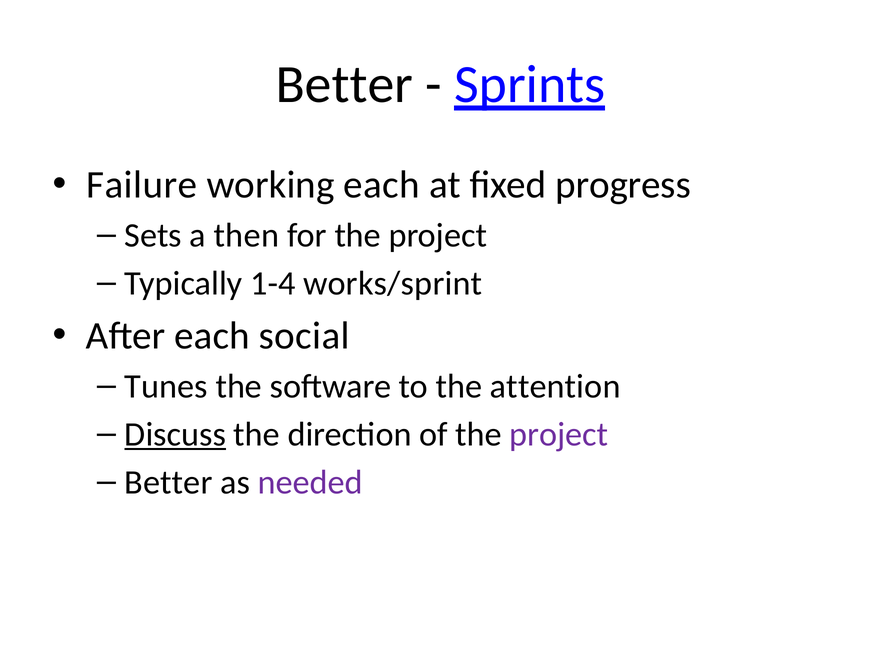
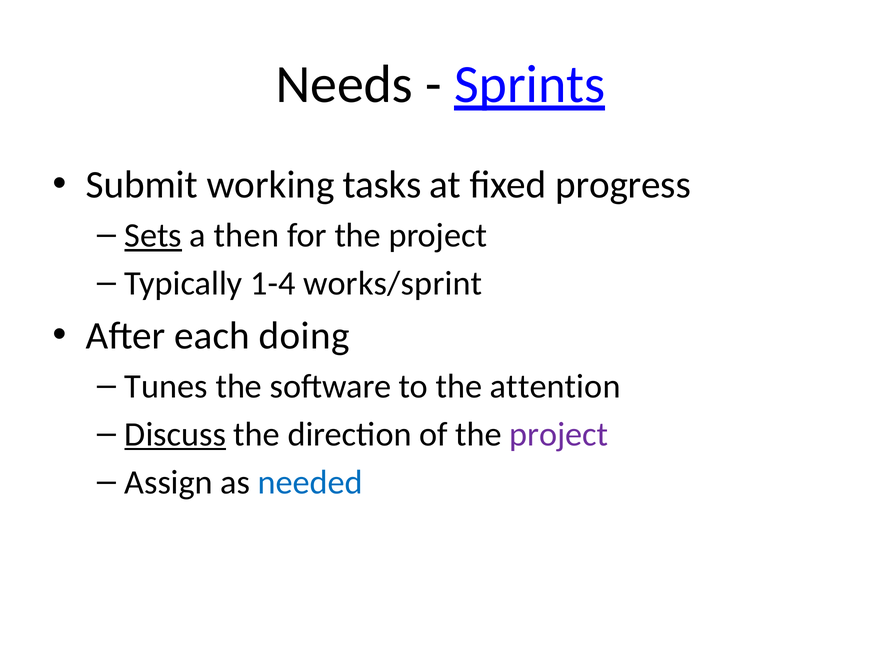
Better at (344, 85): Better -> Needs
Failure: Failure -> Submit
working each: each -> tasks
Sets underline: none -> present
social: social -> doing
Better at (168, 482): Better -> Assign
needed colour: purple -> blue
